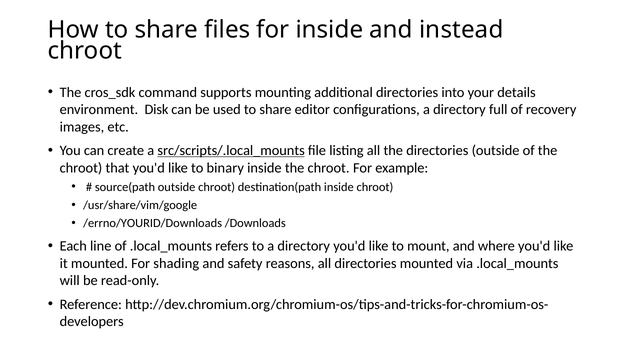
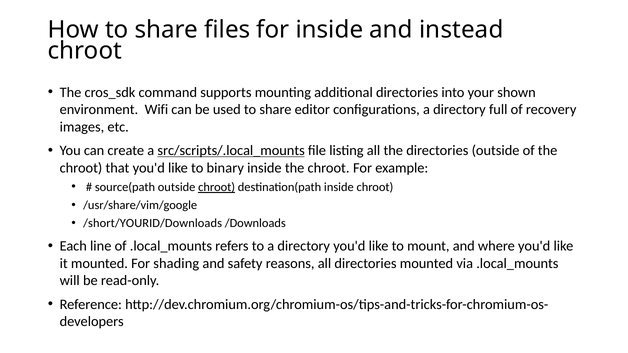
details: details -> shown
Disk: Disk -> Wifi
chroot at (217, 187) underline: none -> present
/errno/YOURID/Downloads: /errno/YOURID/Downloads -> /short/YOURID/Downloads
